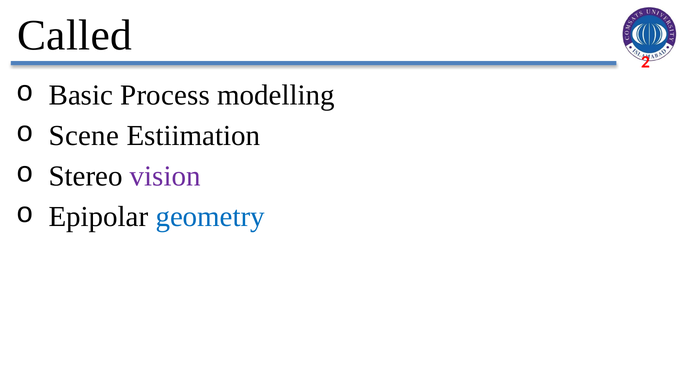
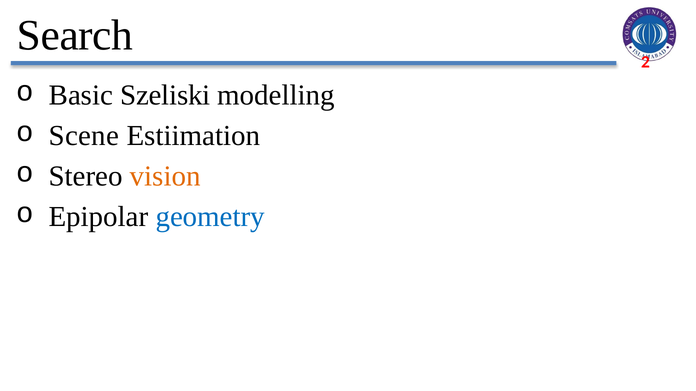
Called: Called -> Search
Process: Process -> Szeliski
vision colour: purple -> orange
